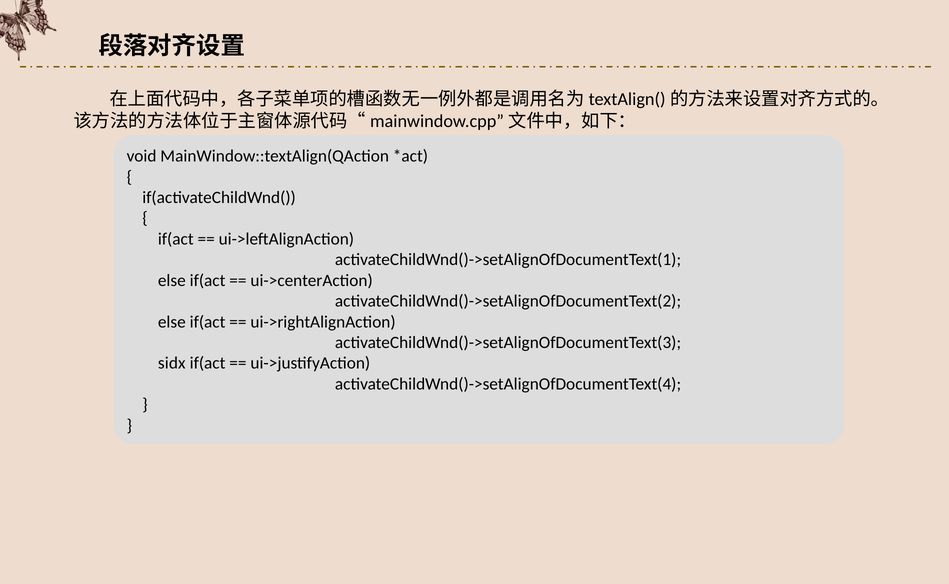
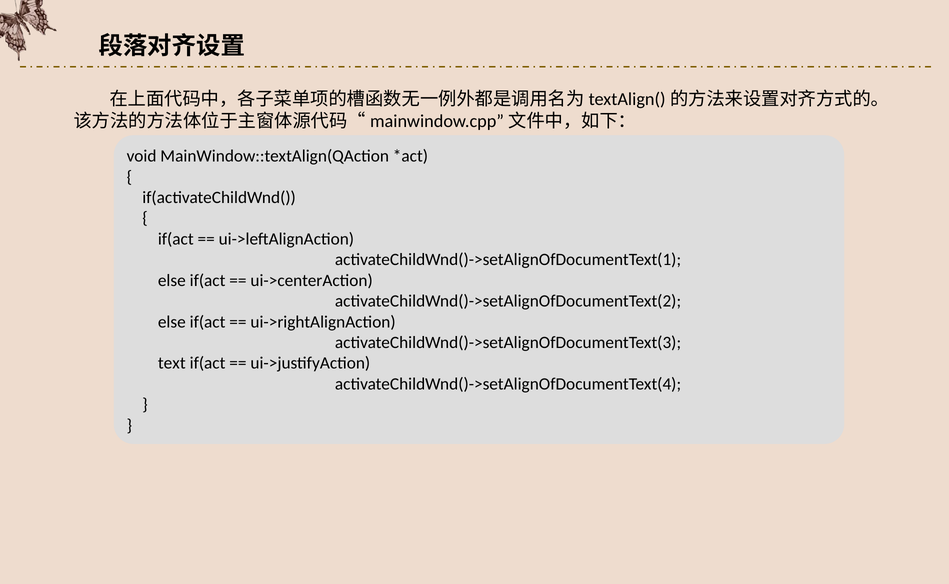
sidx: sidx -> text
